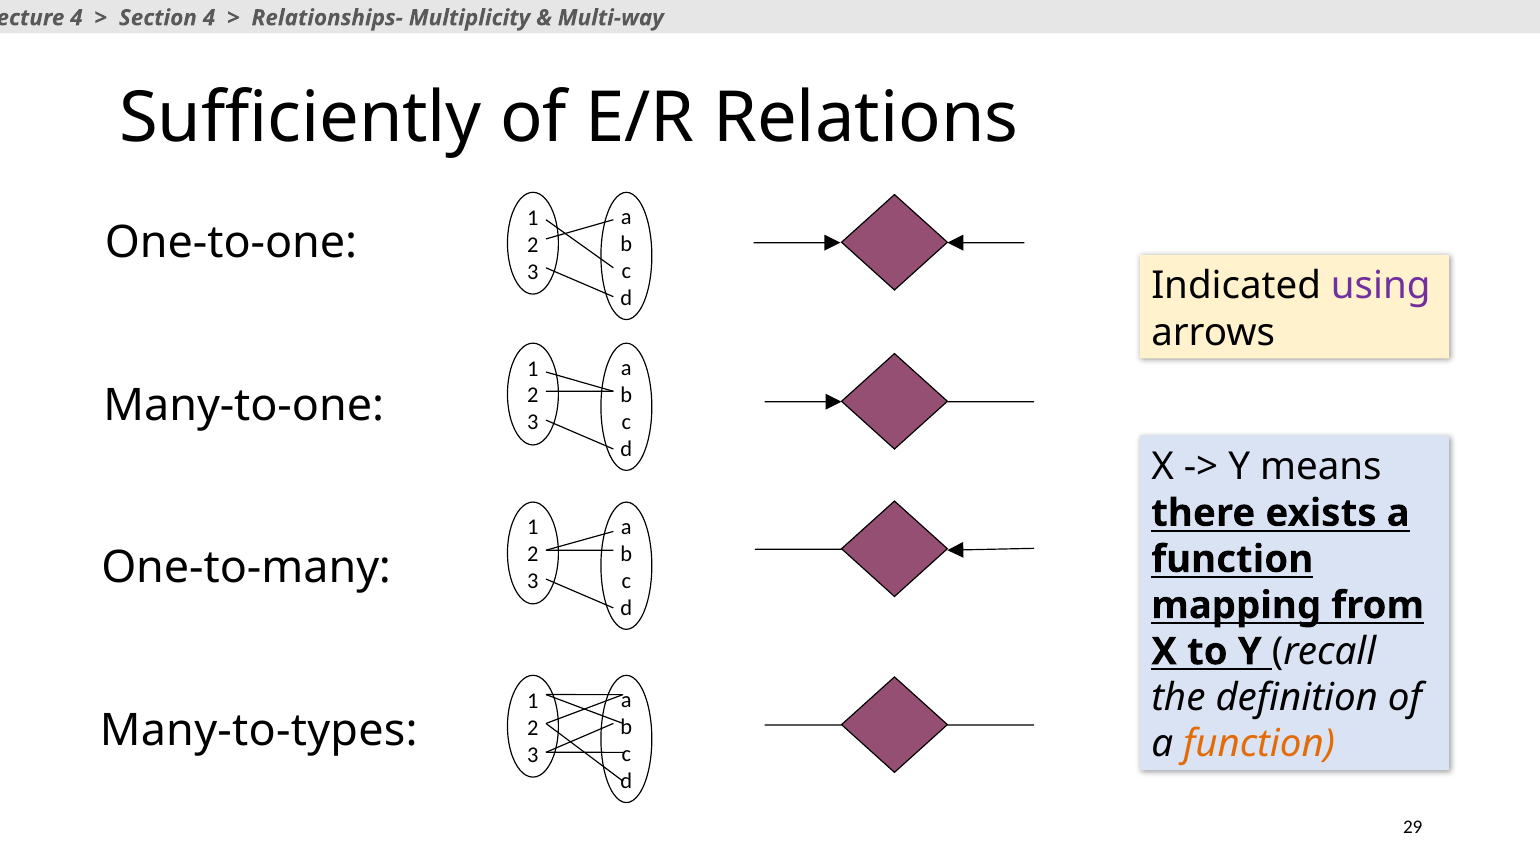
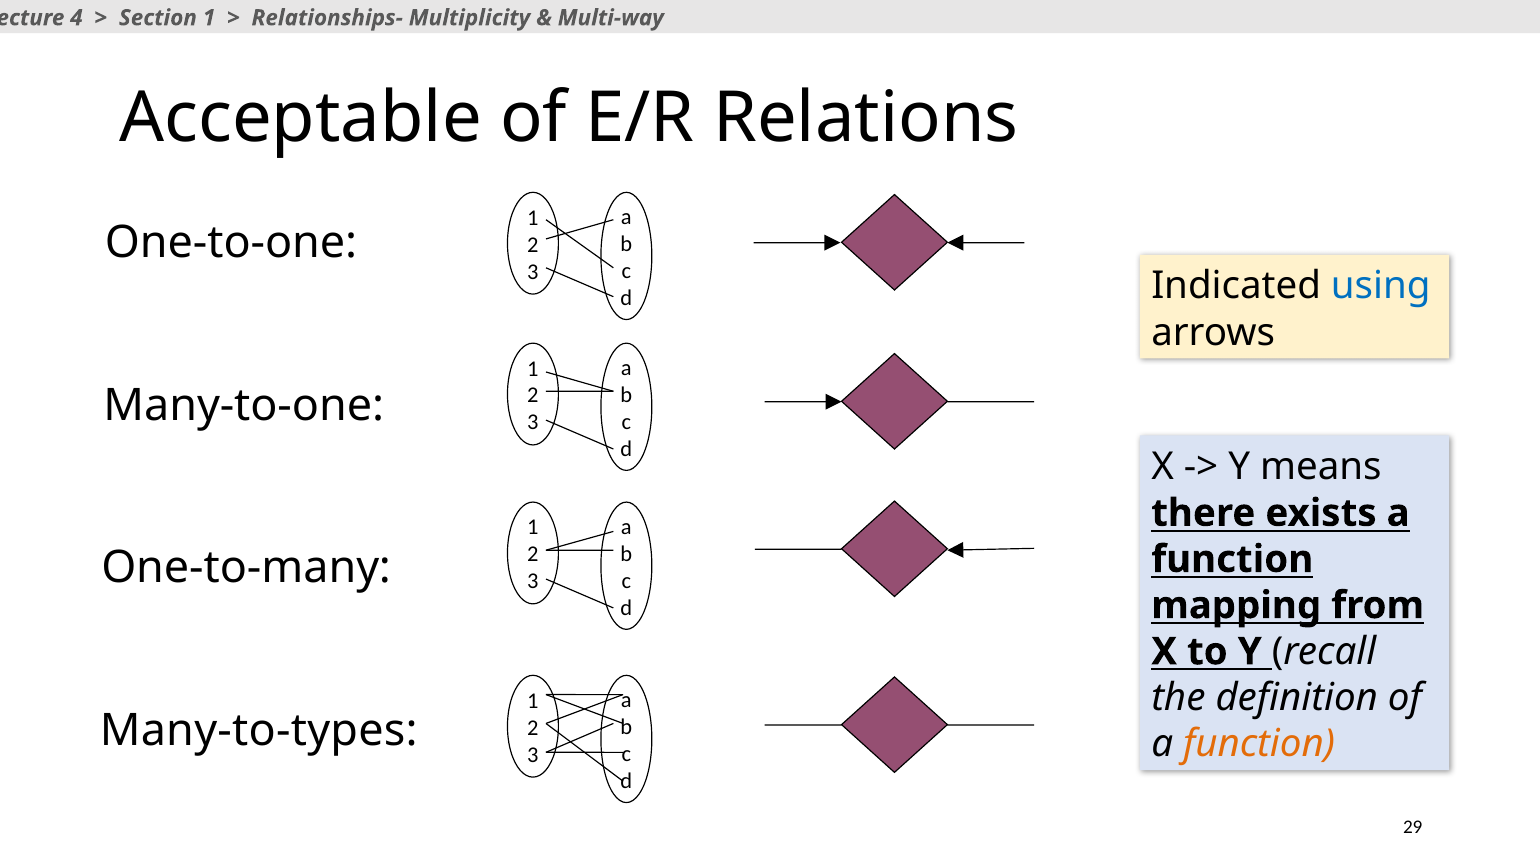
Section 4: 4 -> 1
Sufficiently: Sufficiently -> Acceptable
using colour: purple -> blue
